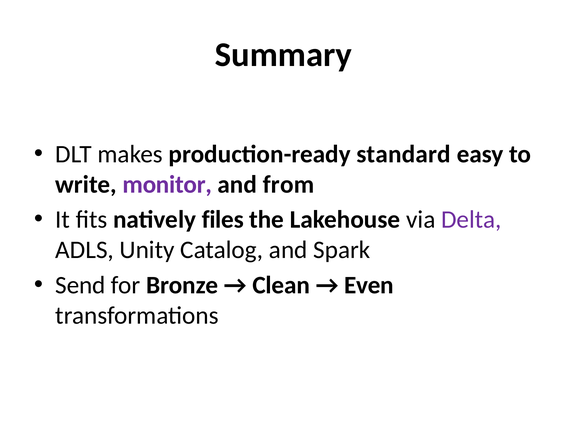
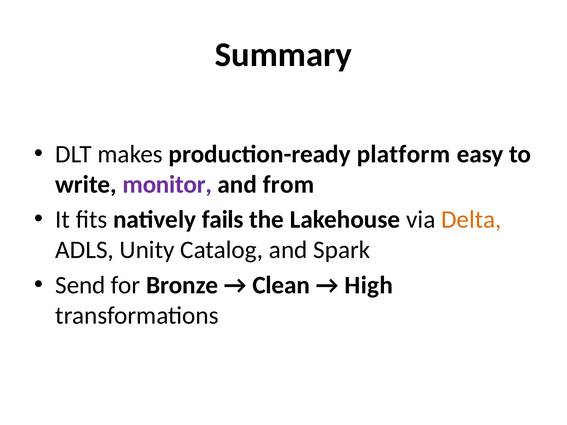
standard: standard -> platform
files: files -> fails
Delta colour: purple -> orange
Even: Even -> High
